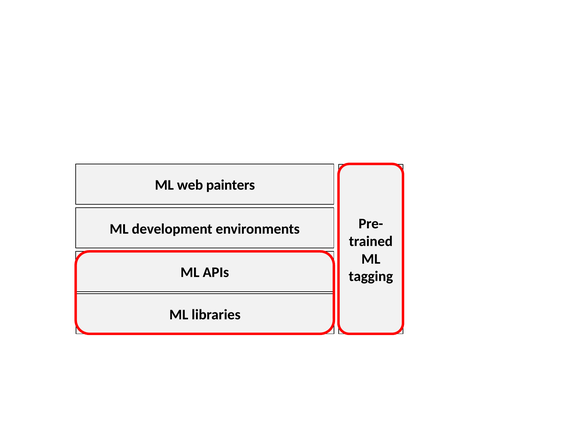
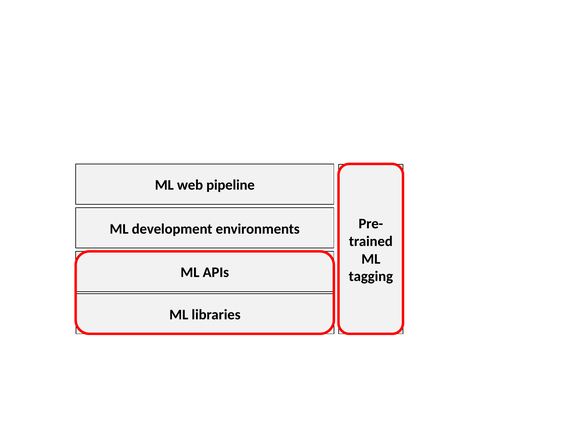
painters: painters -> pipeline
